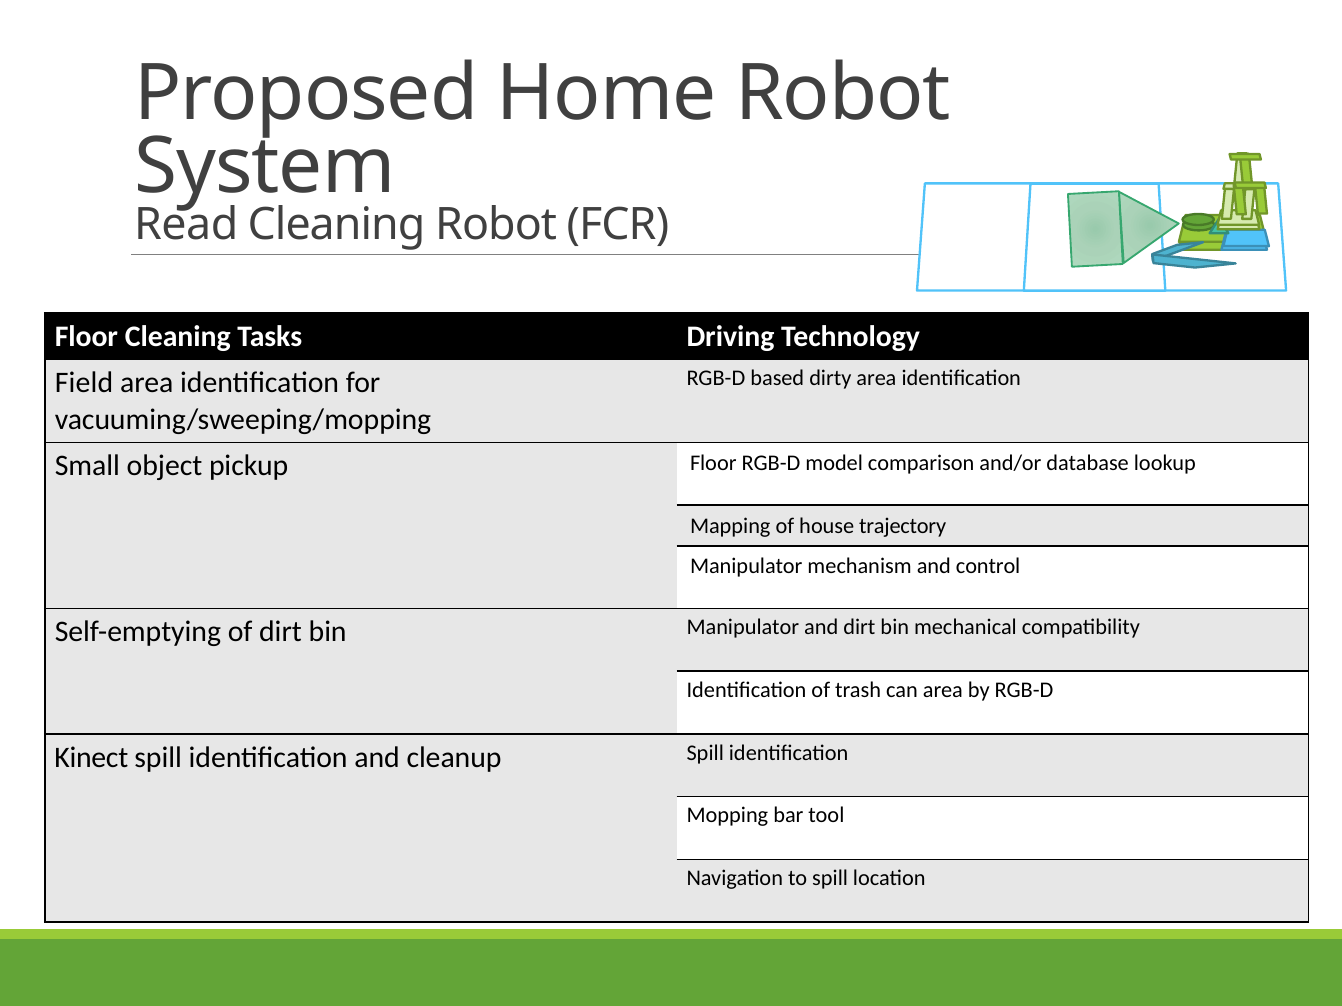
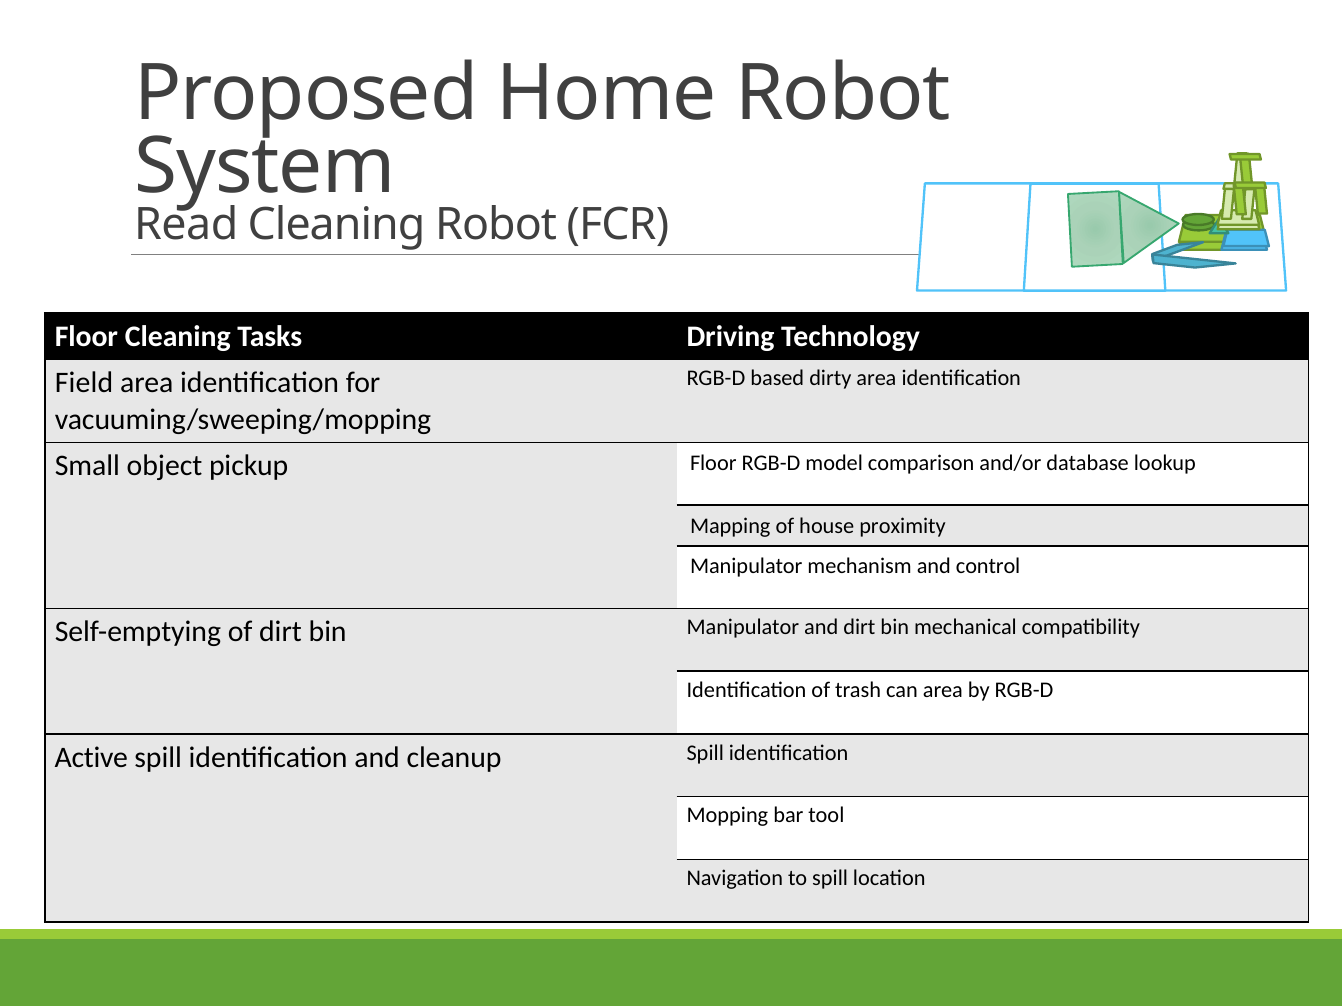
trajectory: trajectory -> proximity
Kinect: Kinect -> Active
